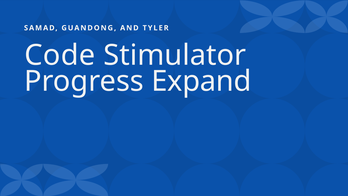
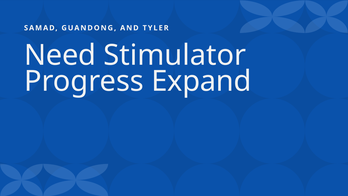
Code: Code -> Need
